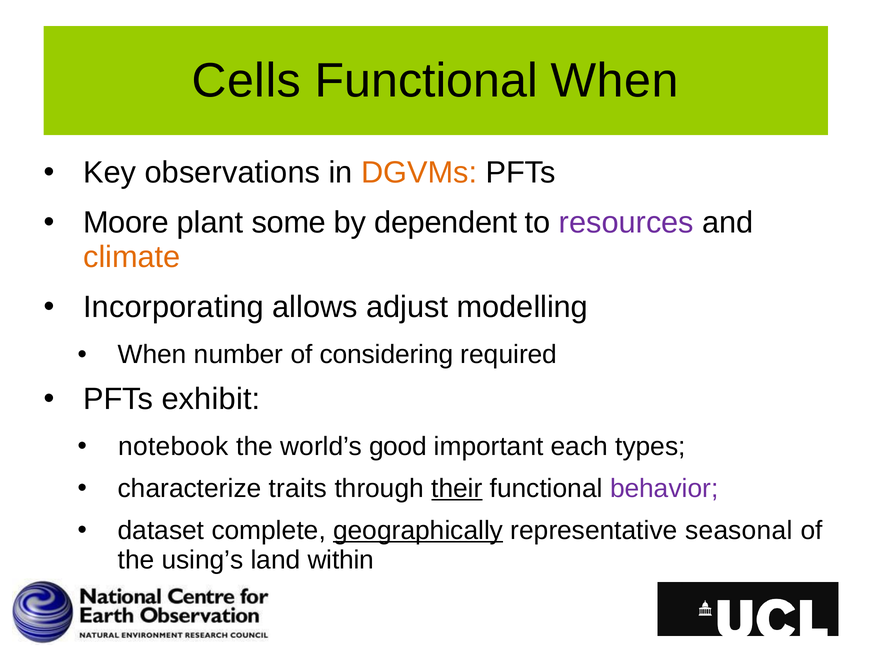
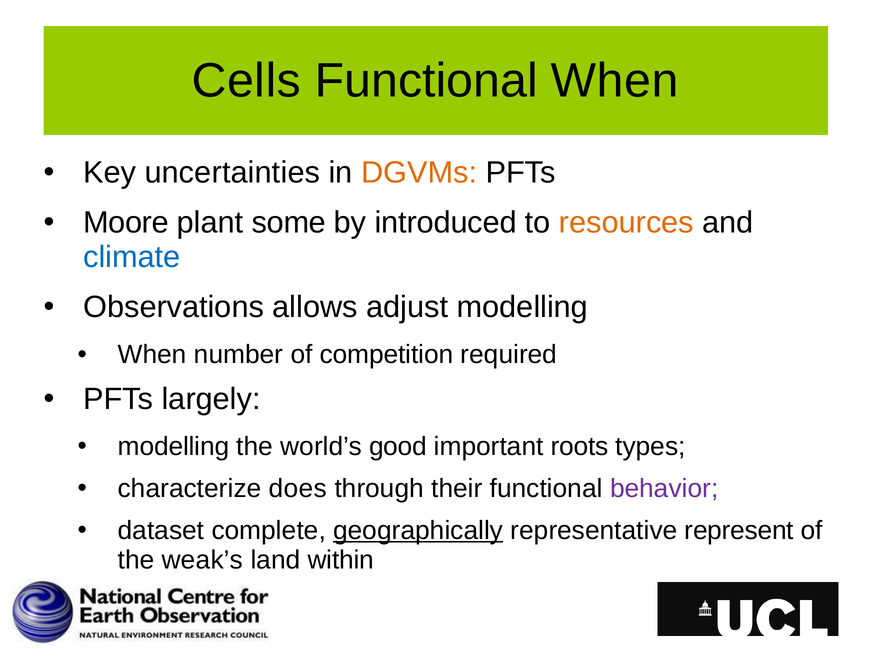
observations: observations -> uncertainties
dependent: dependent -> introduced
resources colour: purple -> orange
climate colour: orange -> blue
Incorporating: Incorporating -> Observations
considering: considering -> competition
exhibit: exhibit -> largely
notebook at (173, 447): notebook -> modelling
each: each -> roots
traits: traits -> does
their underline: present -> none
seasonal: seasonal -> represent
using’s: using’s -> weak’s
